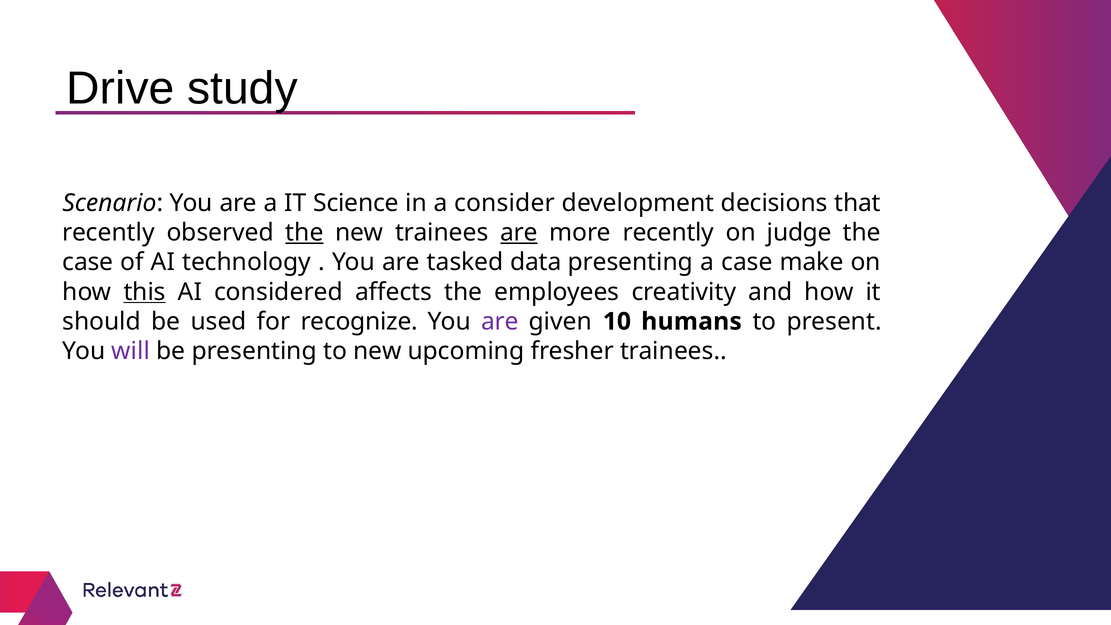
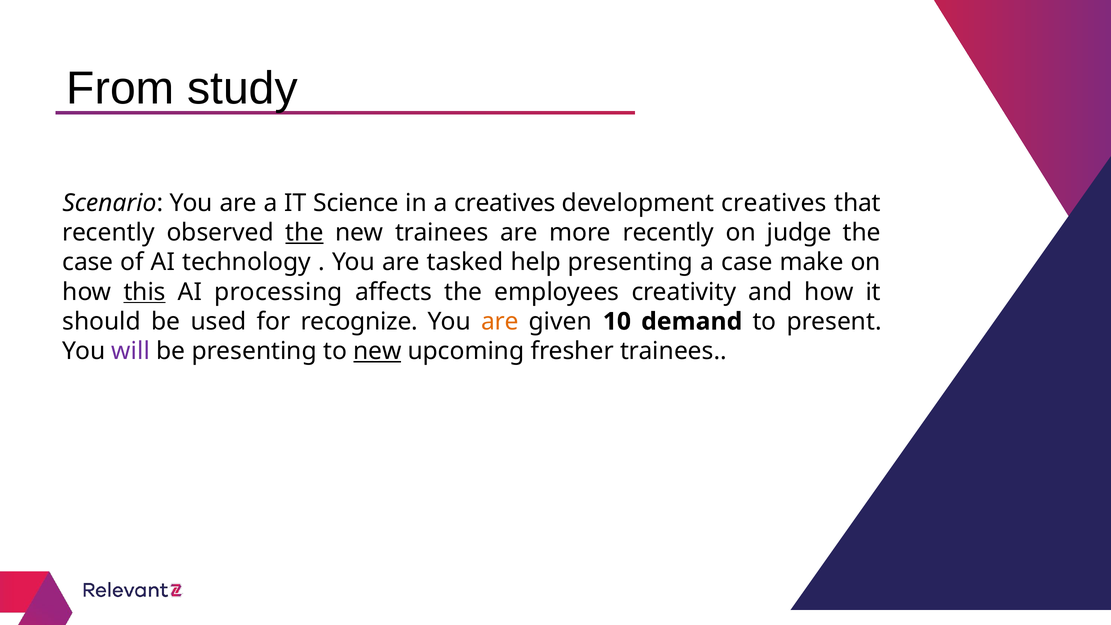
Drive: Drive -> From
a consider: consider -> creatives
development decisions: decisions -> creatives
are at (519, 233) underline: present -> none
data: data -> help
considered: considered -> processing
are at (500, 321) colour: purple -> orange
humans: humans -> demand
new at (377, 351) underline: none -> present
